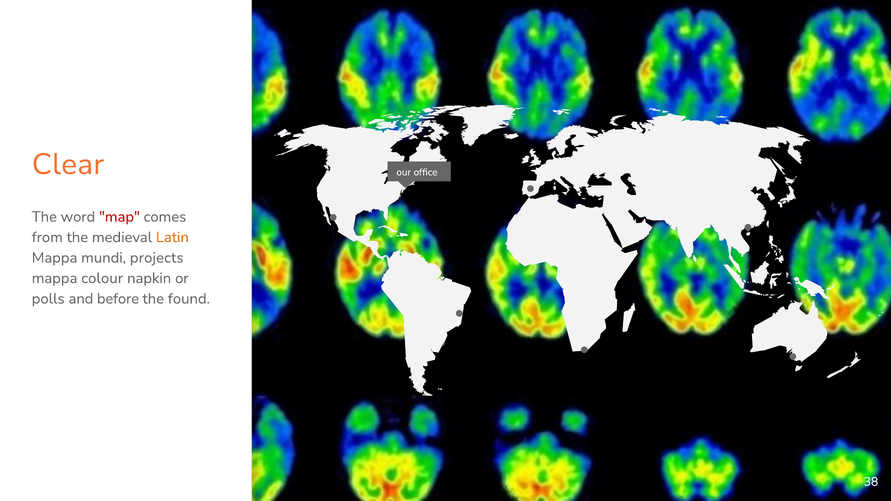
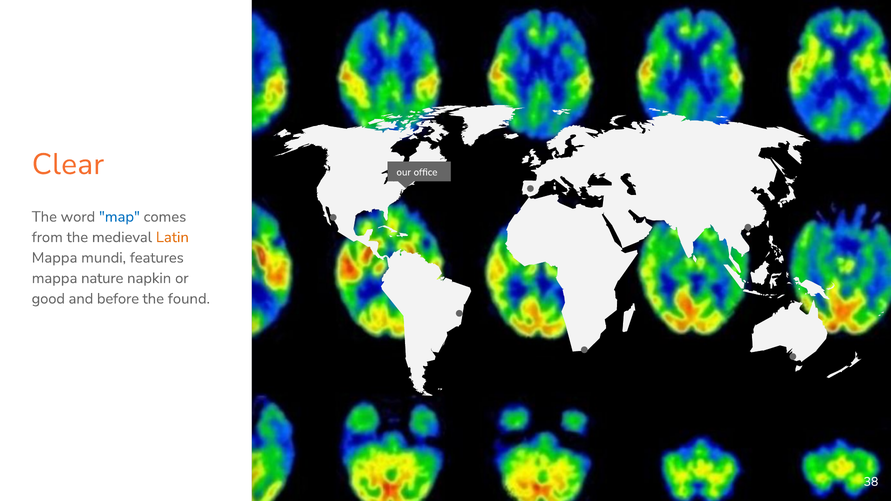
map colour: red -> blue
projects: projects -> features
colour: colour -> nature
polls: polls -> good
